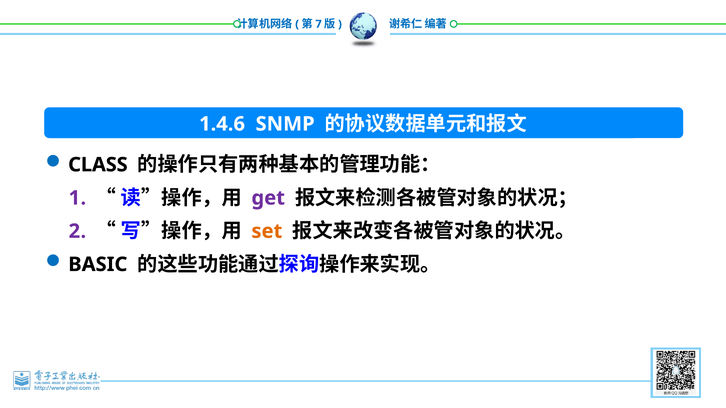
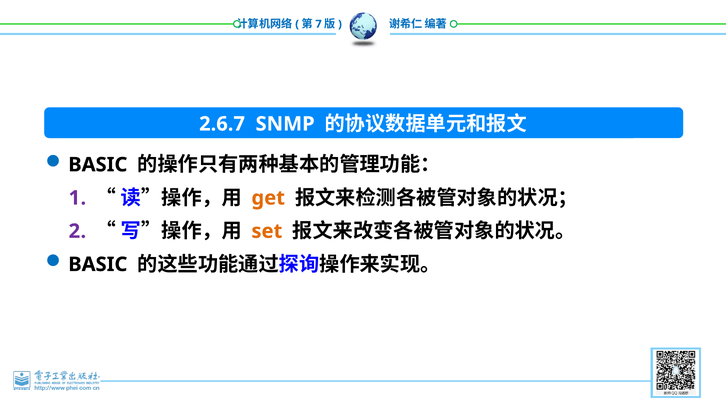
1.4.6: 1.4.6 -> 2.6.7
CLASS at (98, 165): CLASS -> BASIC
get colour: purple -> orange
